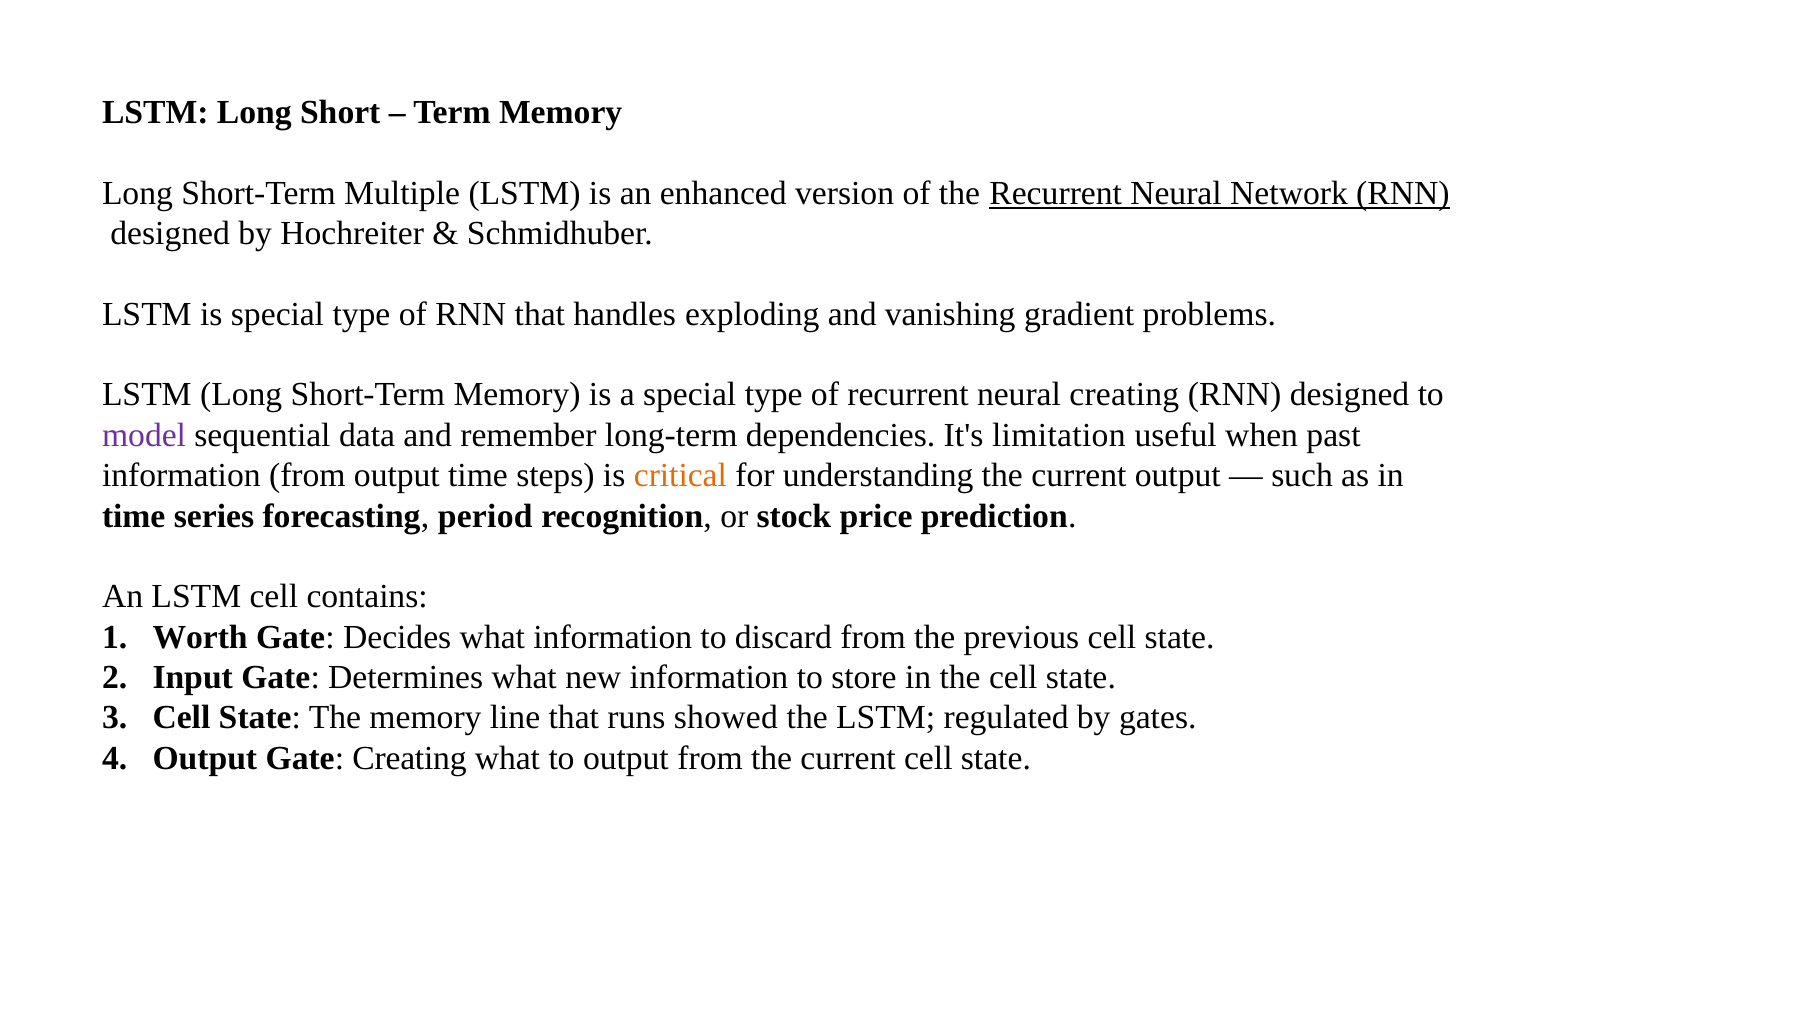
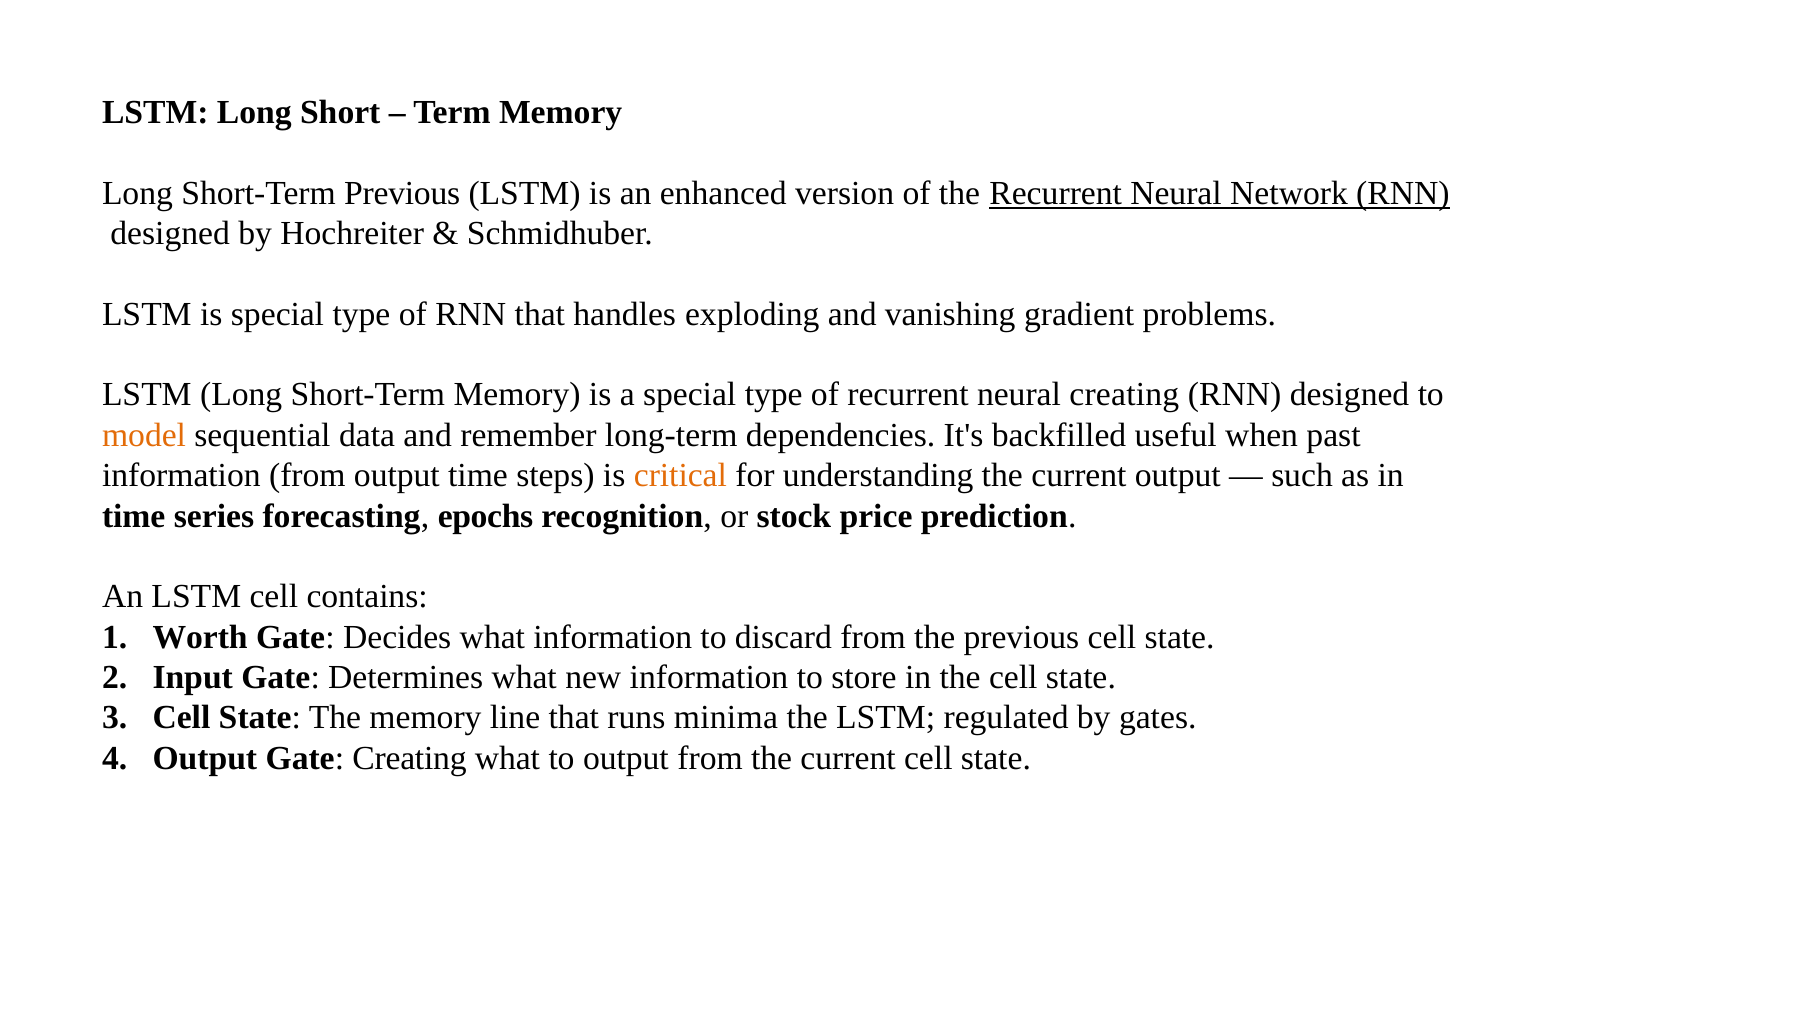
Short-Term Multiple: Multiple -> Previous
model colour: purple -> orange
limitation: limitation -> backfilled
period: period -> epochs
showed: showed -> minima
